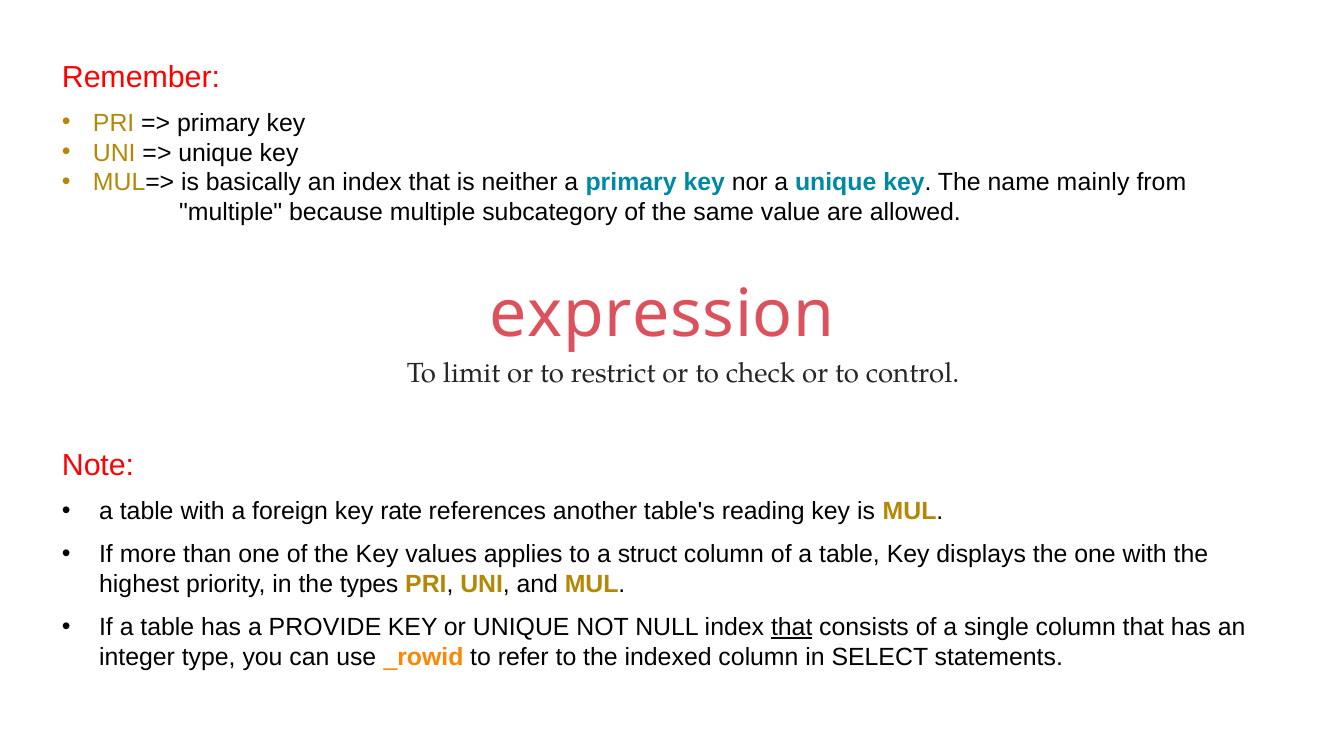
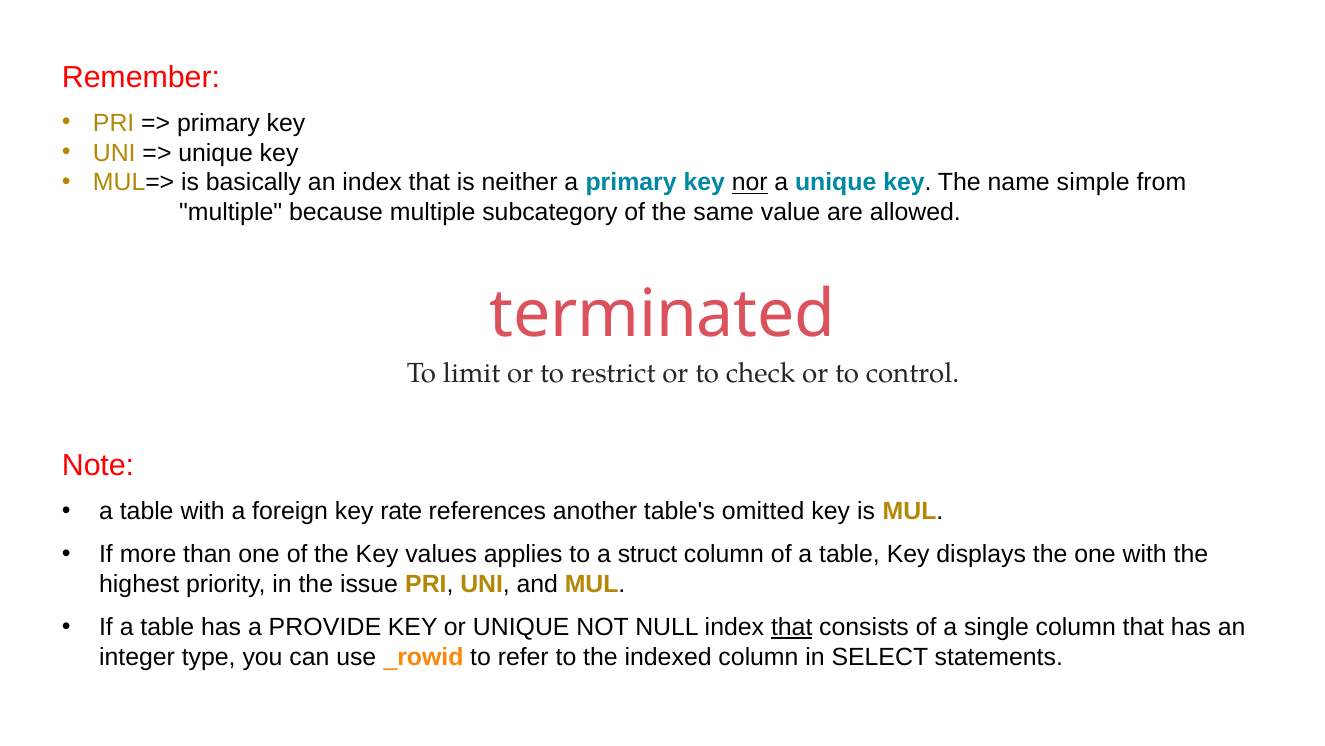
nor underline: none -> present
mainly: mainly -> simple
expression: expression -> terminated
reading: reading -> omitted
types: types -> issue
